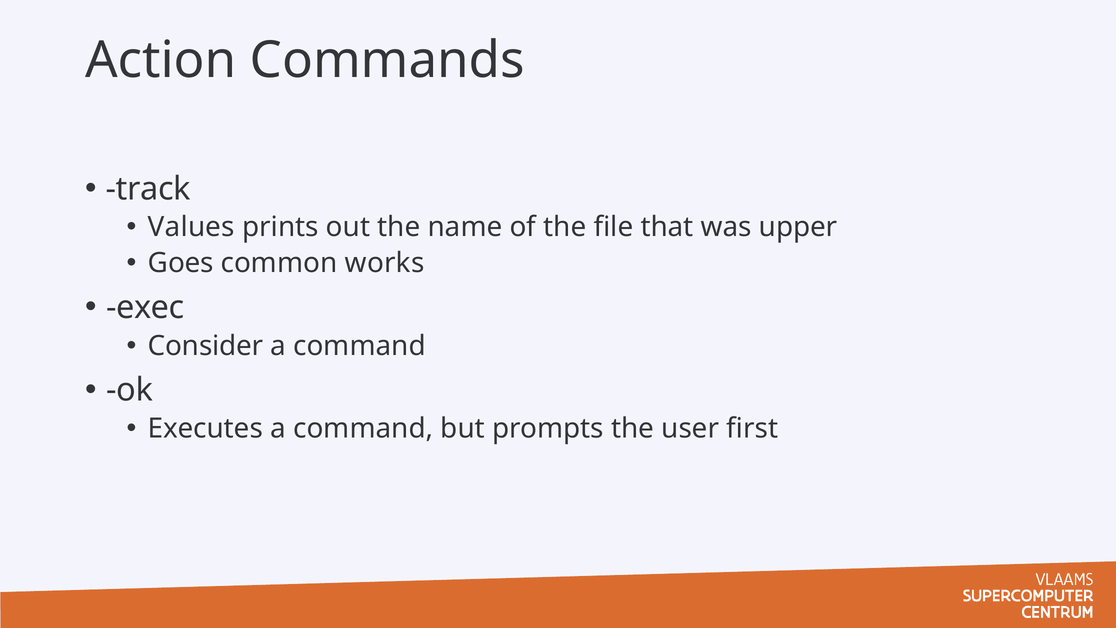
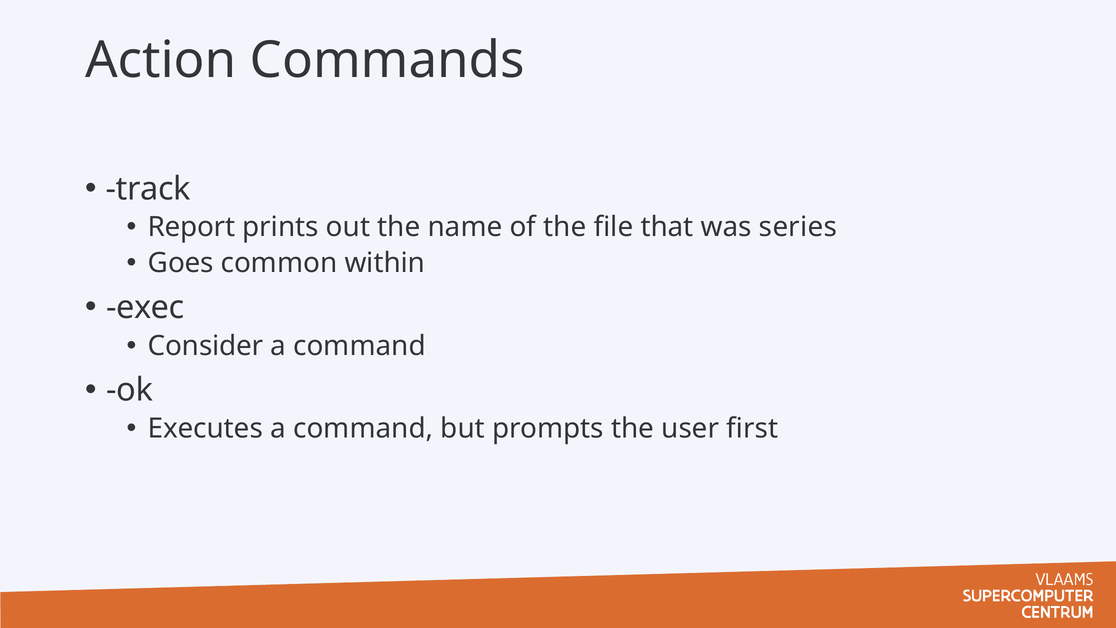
Values: Values -> Report
upper: upper -> series
works: works -> within
